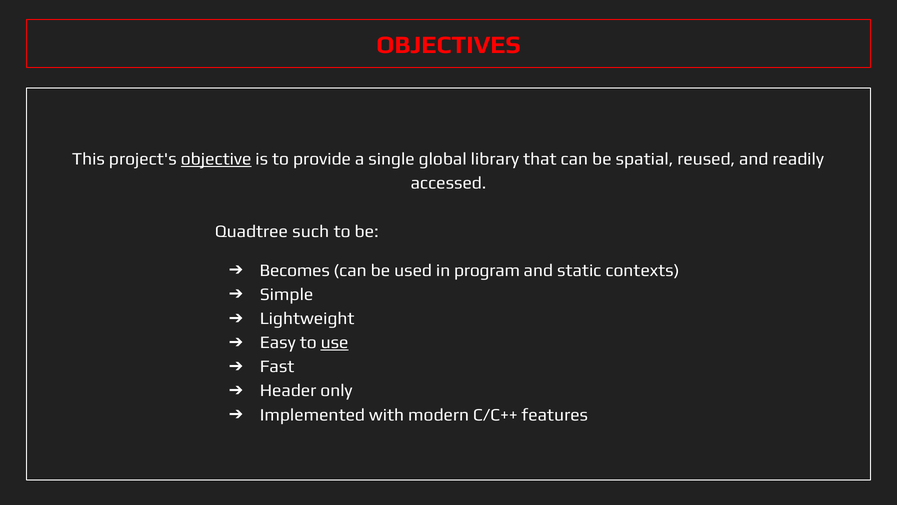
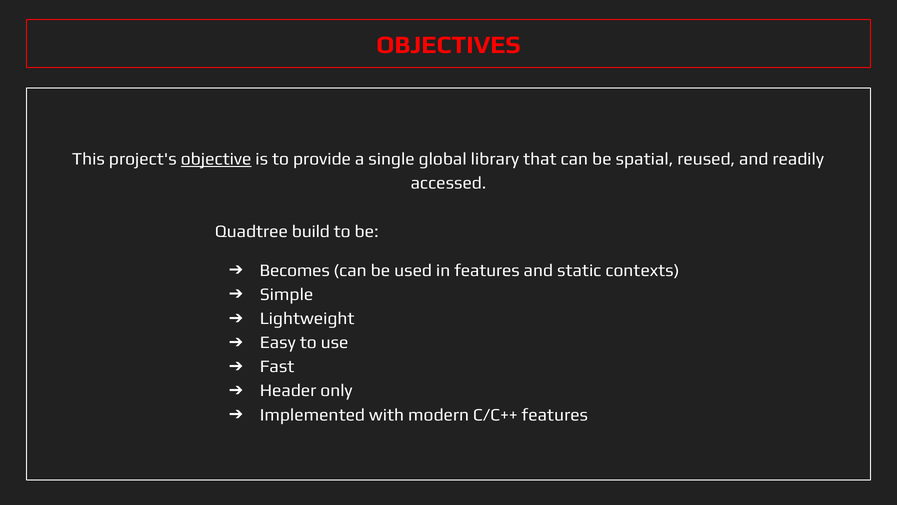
such: such -> build
in program: program -> features
use underline: present -> none
